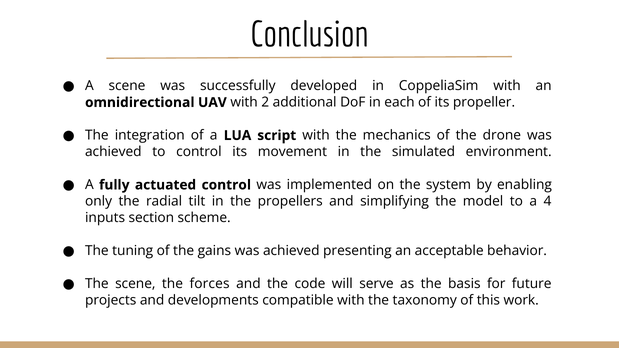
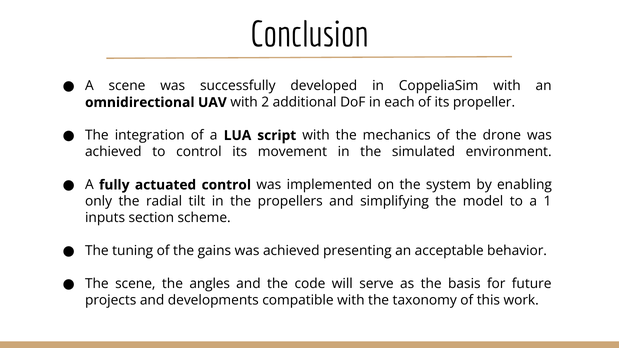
4: 4 -> 1
forces: forces -> angles
